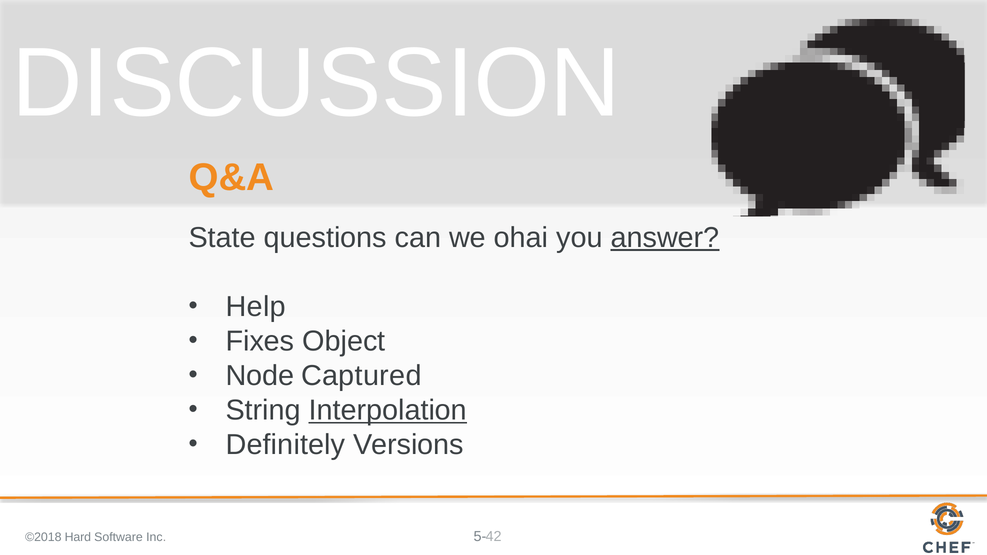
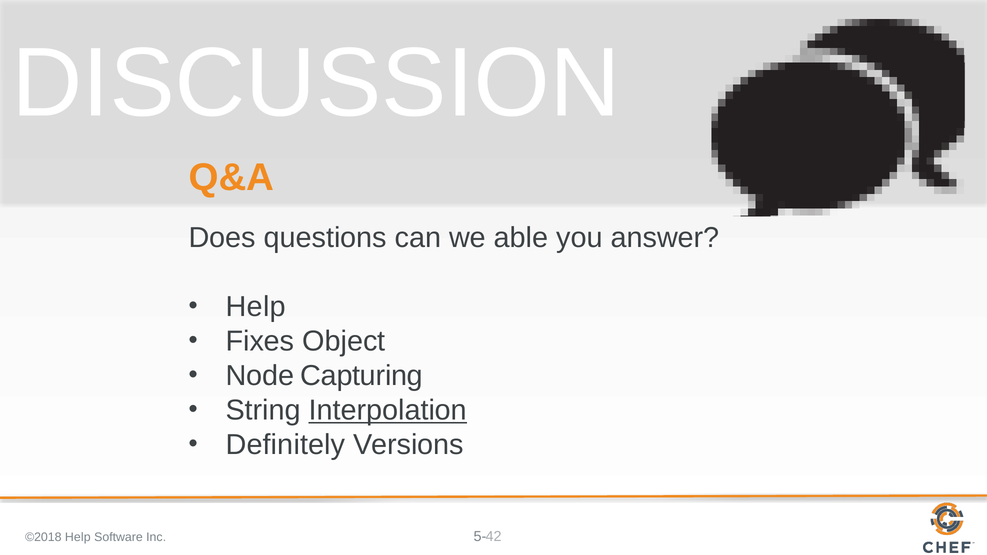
State: State -> Does
ohai: ohai -> able
answer underline: present -> none
Captured: Captured -> Capturing
©2018 Hard: Hard -> Help
